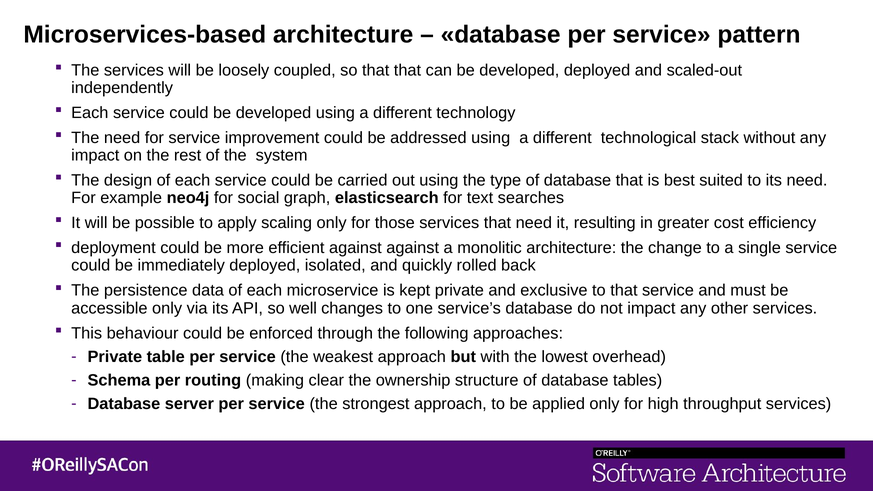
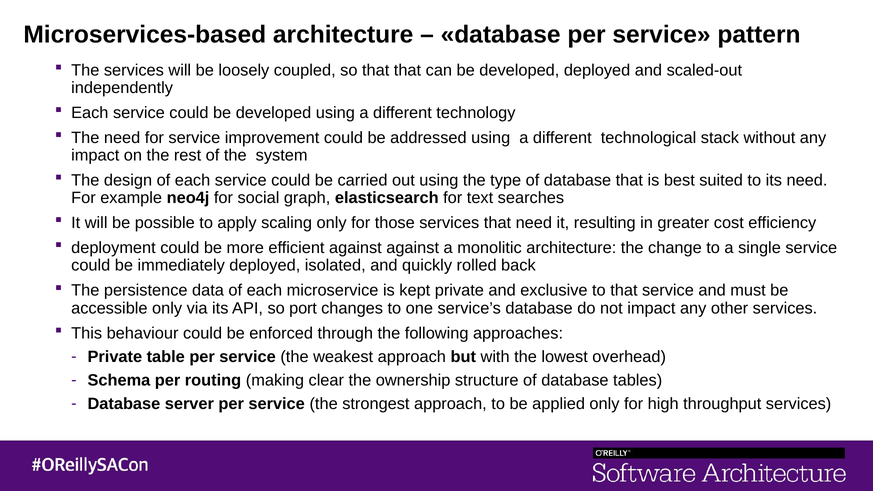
well: well -> port
